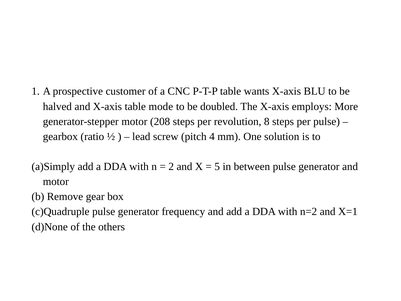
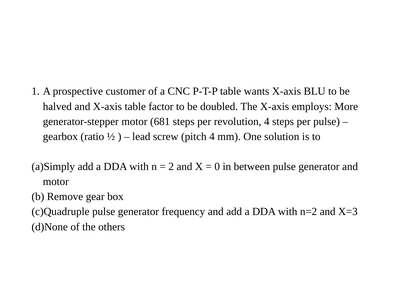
mode: mode -> factor
208: 208 -> 681
revolution 8: 8 -> 4
5: 5 -> 0
X=1: X=1 -> X=3
